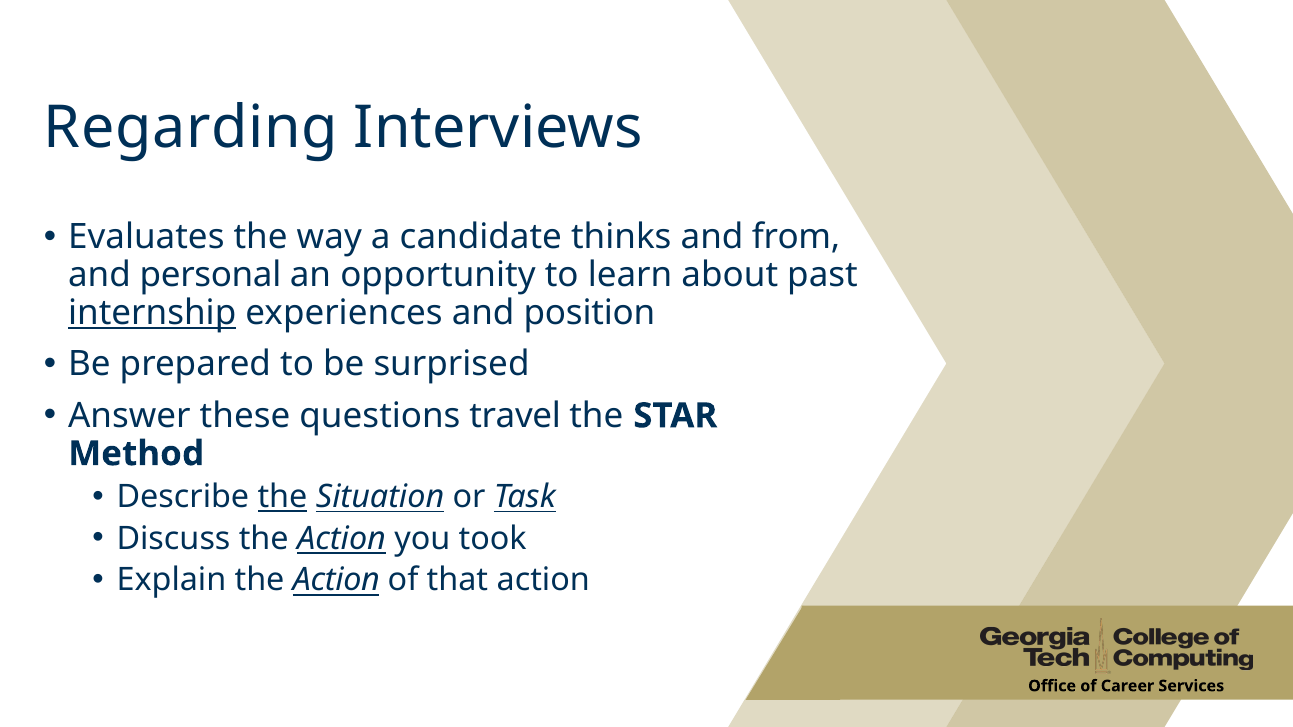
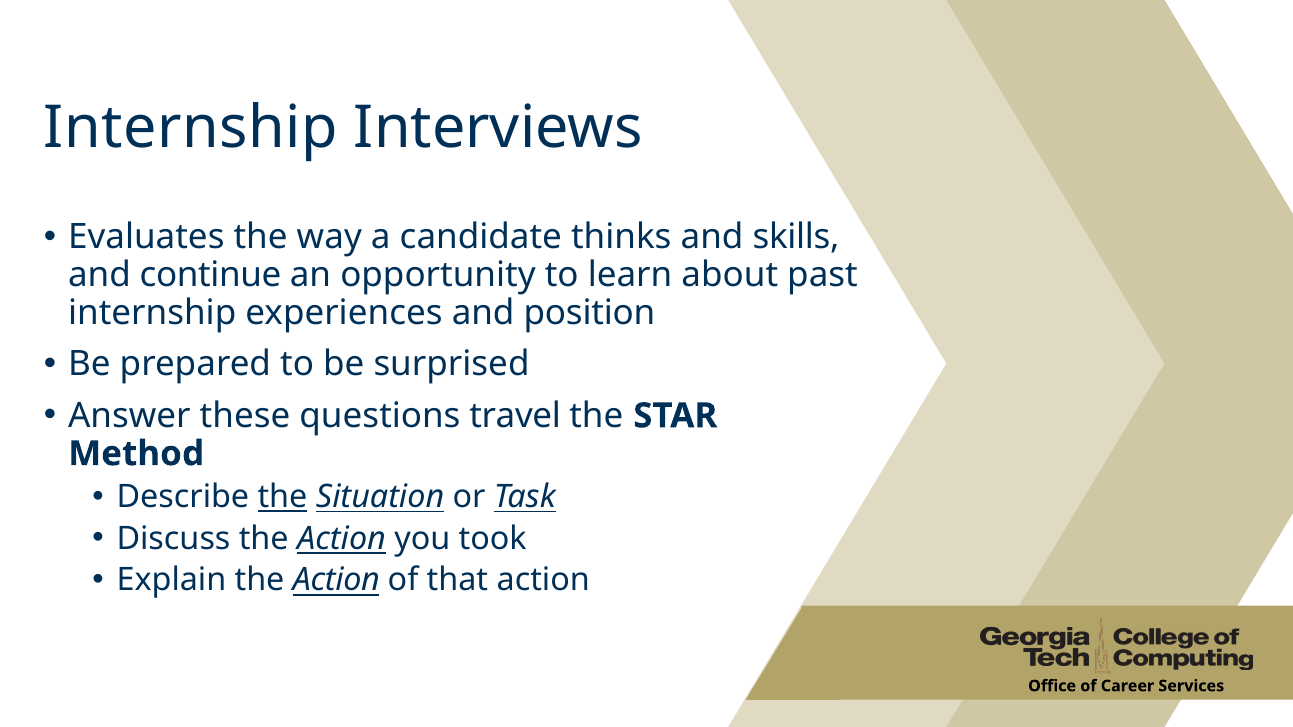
Regarding at (191, 128): Regarding -> Internship
from: from -> skills
personal: personal -> continue
internship at (152, 313) underline: present -> none
